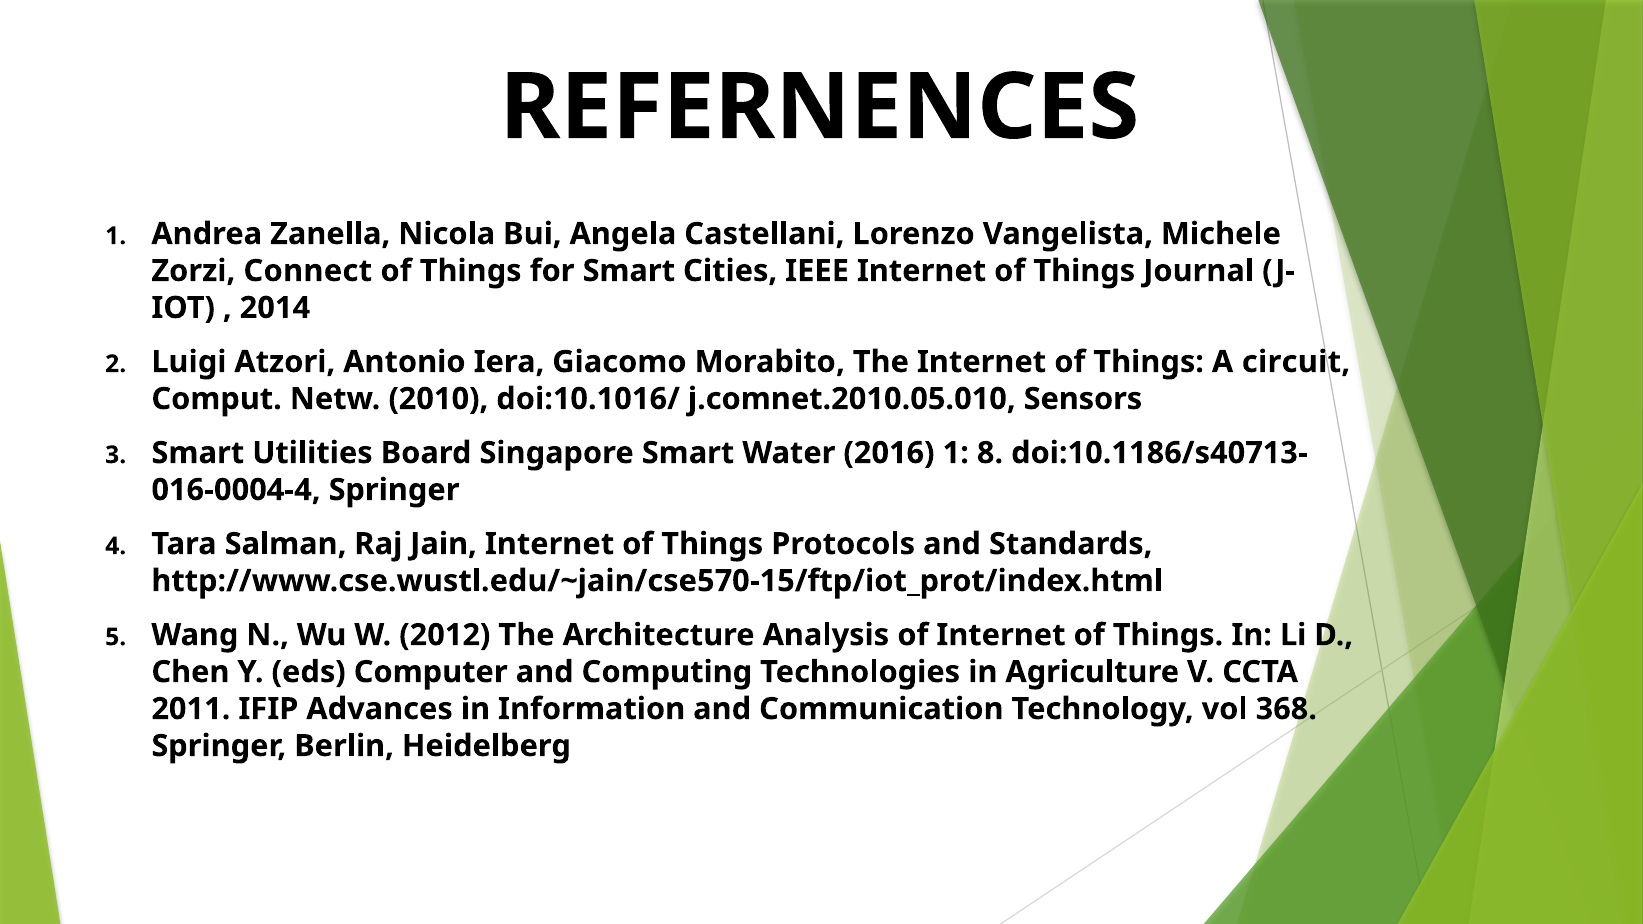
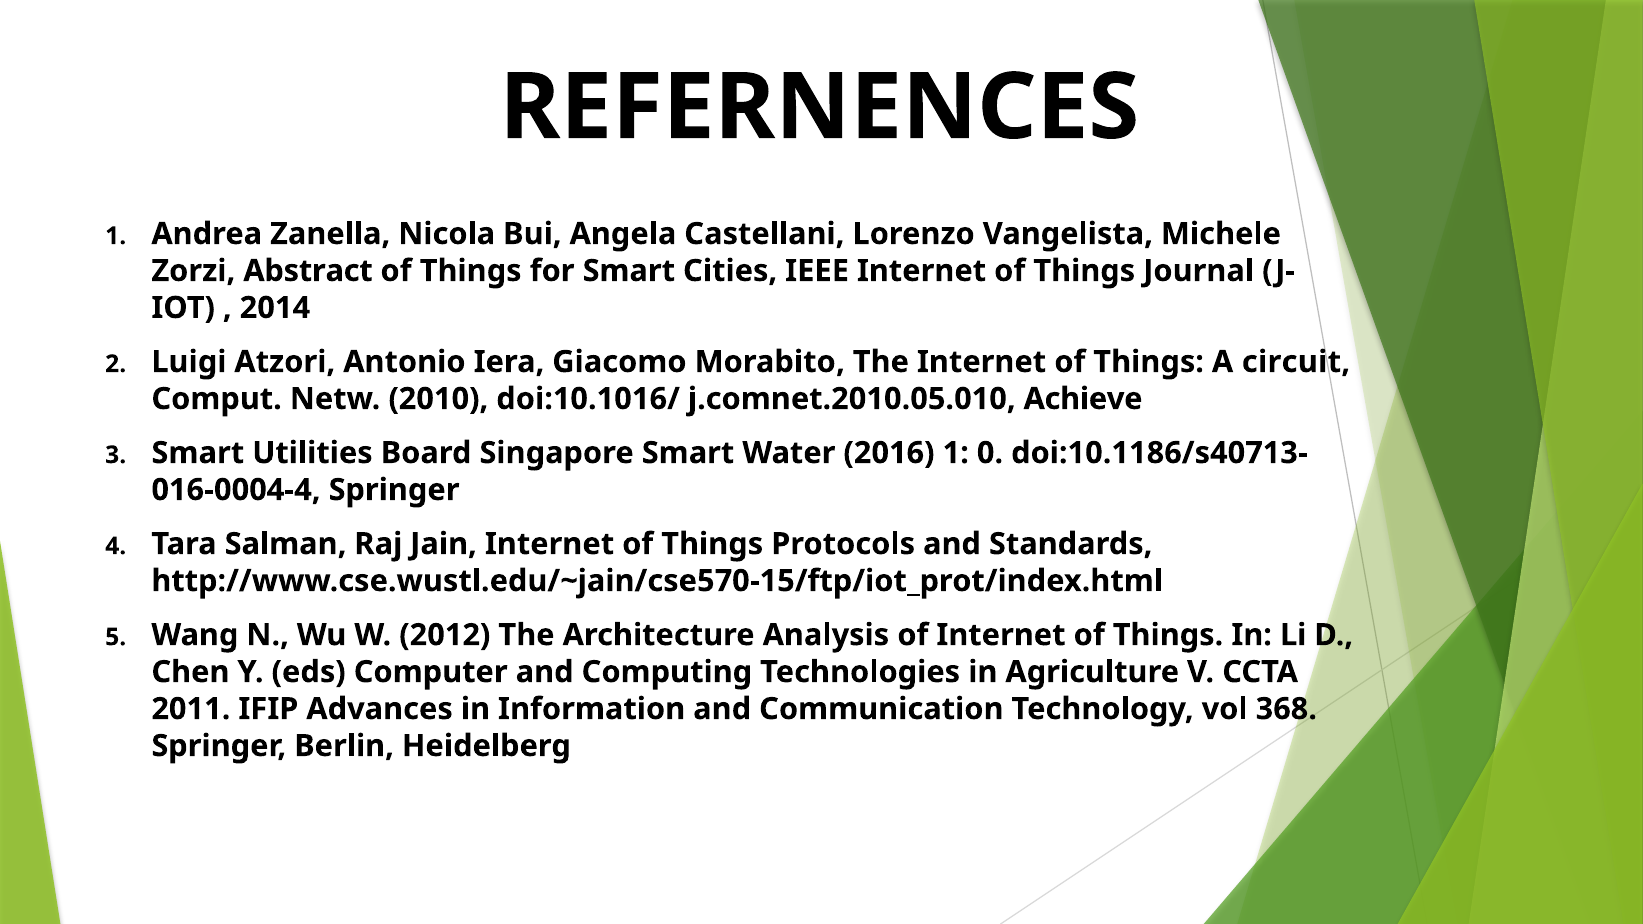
Connect: Connect -> Abstract
Sensors: Sensors -> Achieve
8: 8 -> 0
